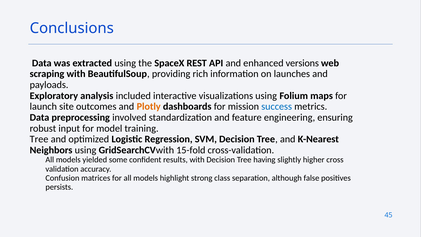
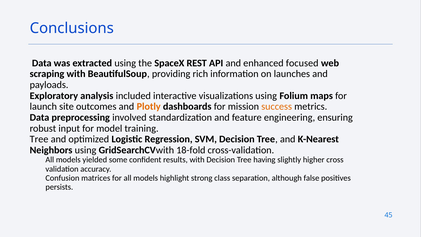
versions: versions -> focused
success colour: blue -> orange
15-fold: 15-fold -> 18-fold
